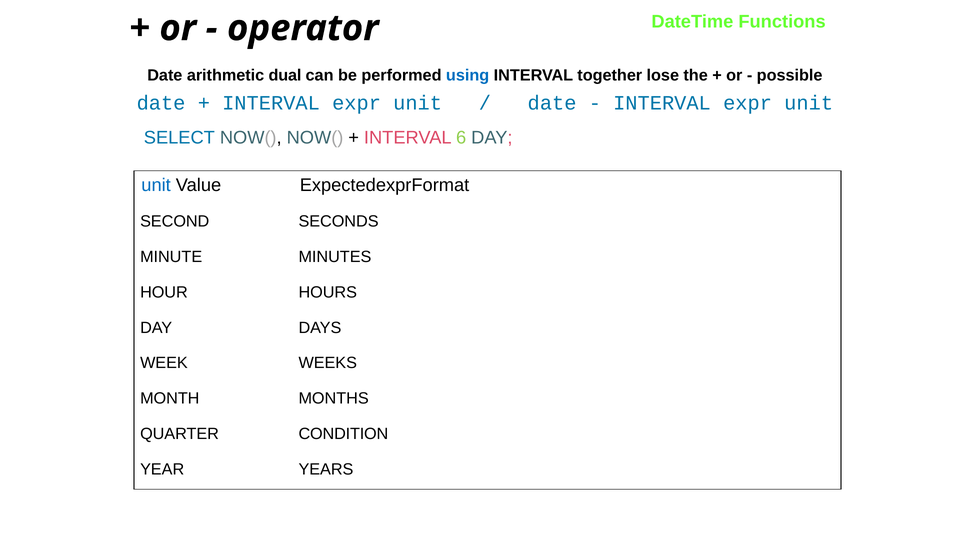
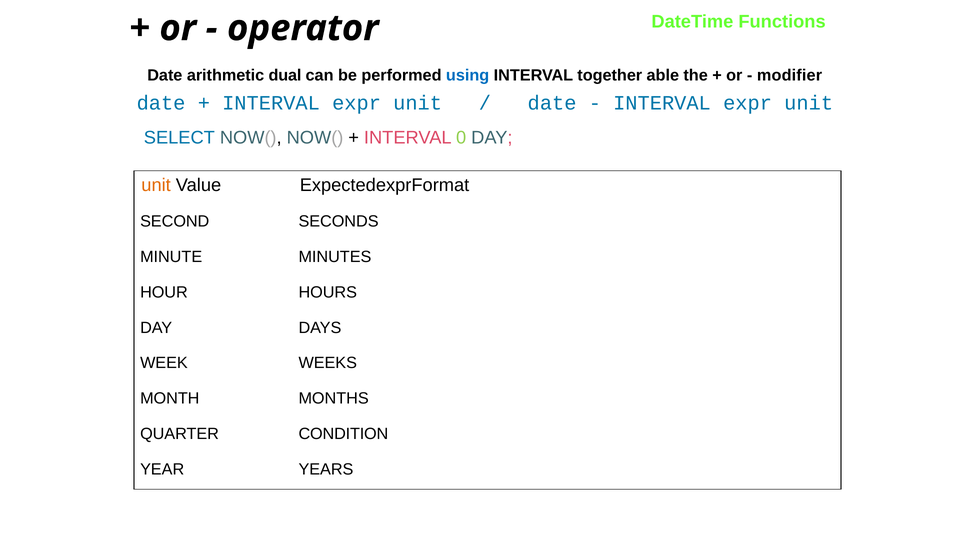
lose: lose -> able
possible: possible -> modifier
6: 6 -> 0
unit at (156, 185) colour: blue -> orange
